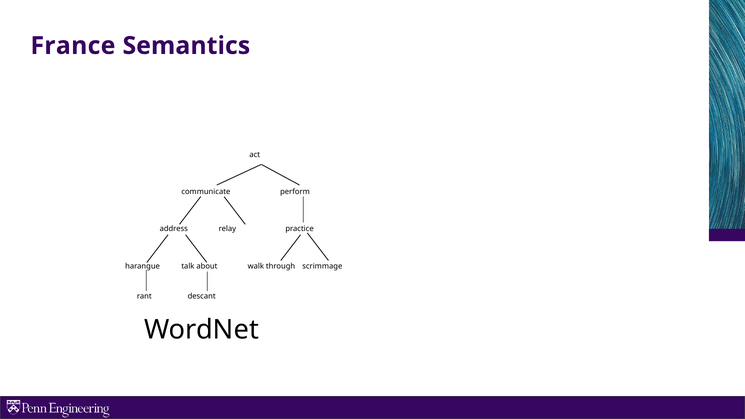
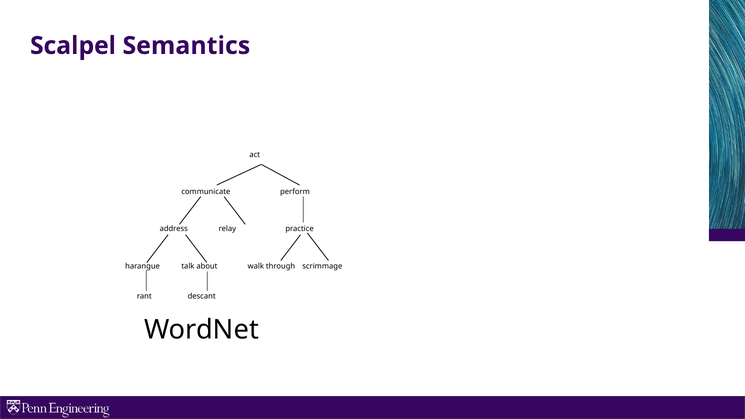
France: France -> Scalpel
